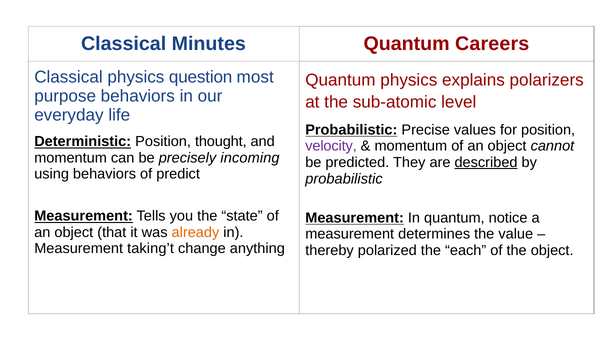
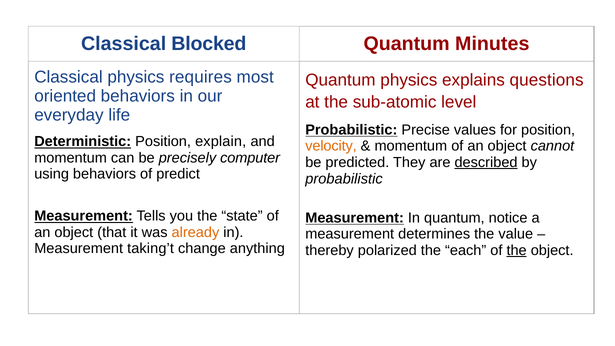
Minutes: Minutes -> Blocked
Careers: Careers -> Minutes
question: question -> requires
polarizers: polarizers -> questions
purpose: purpose -> oriented
thought: thought -> explain
velocity colour: purple -> orange
incoming: incoming -> computer
the at (517, 250) underline: none -> present
